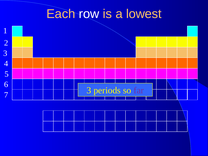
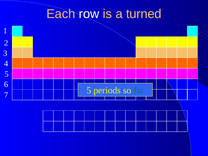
lowest: lowest -> turned
7 3: 3 -> 5
far colour: purple -> green
